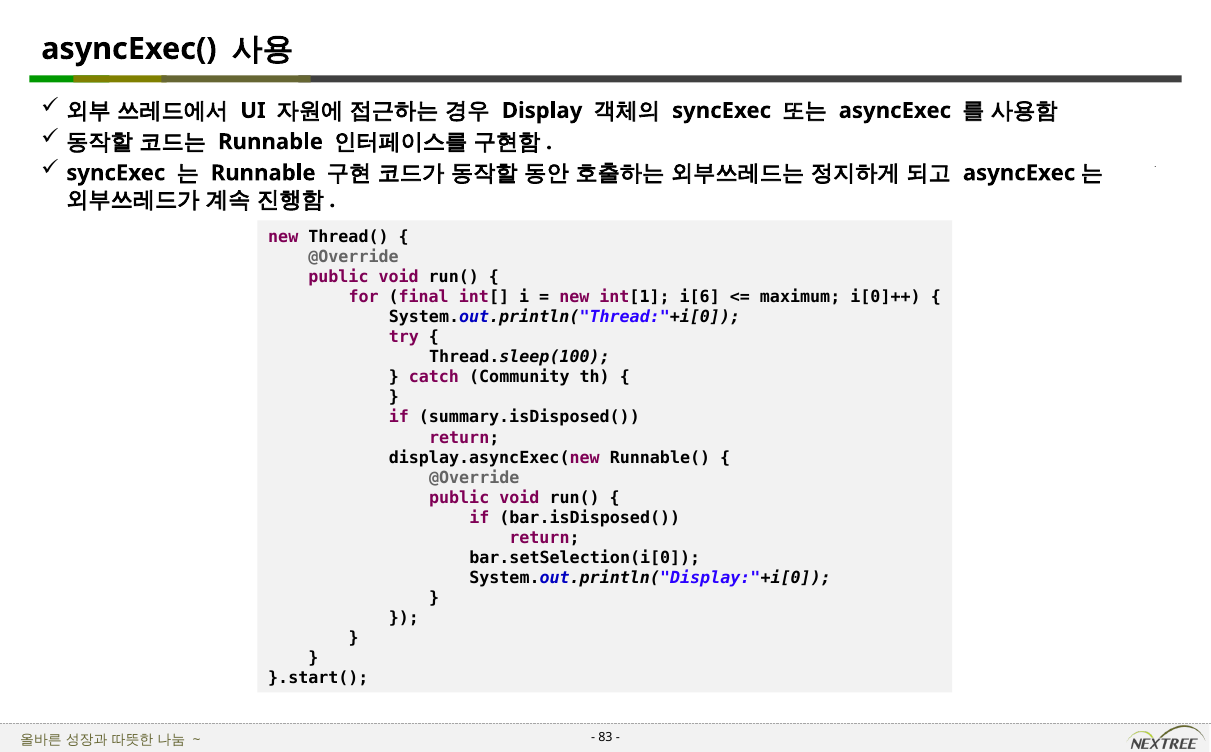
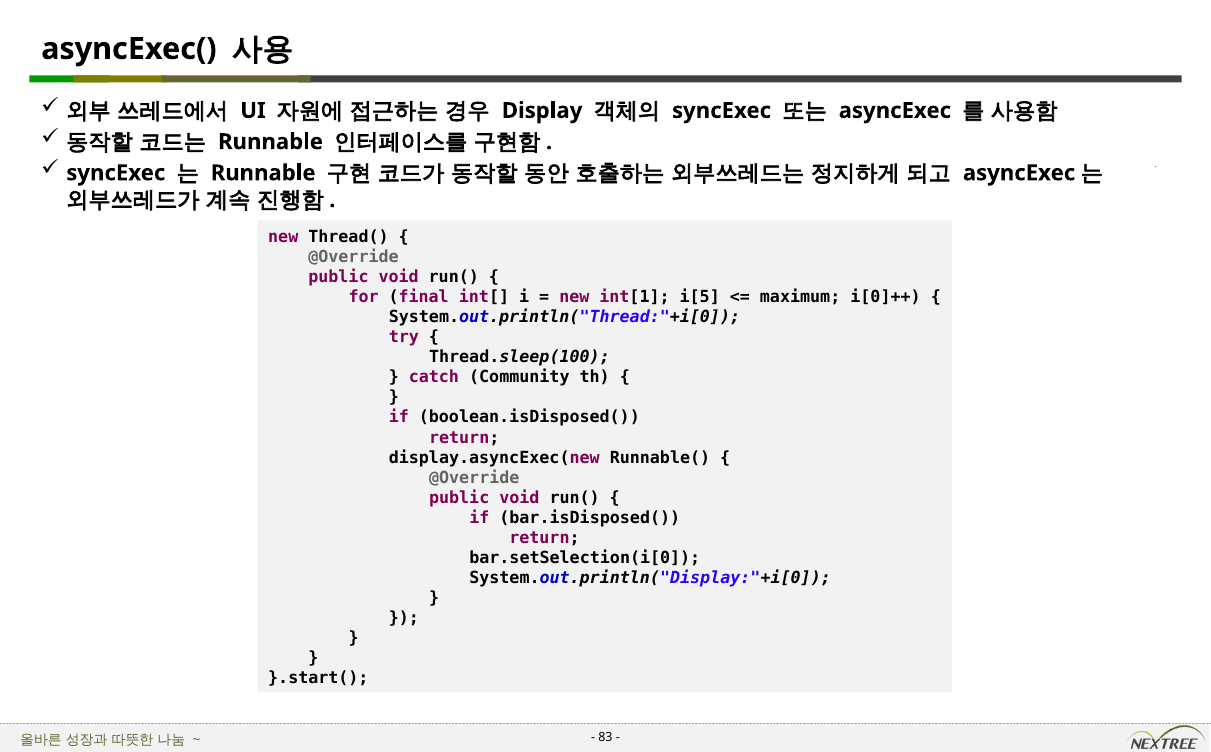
i[6: i[6 -> i[5
summary.isDisposed(: summary.isDisposed( -> boolean.isDisposed(
